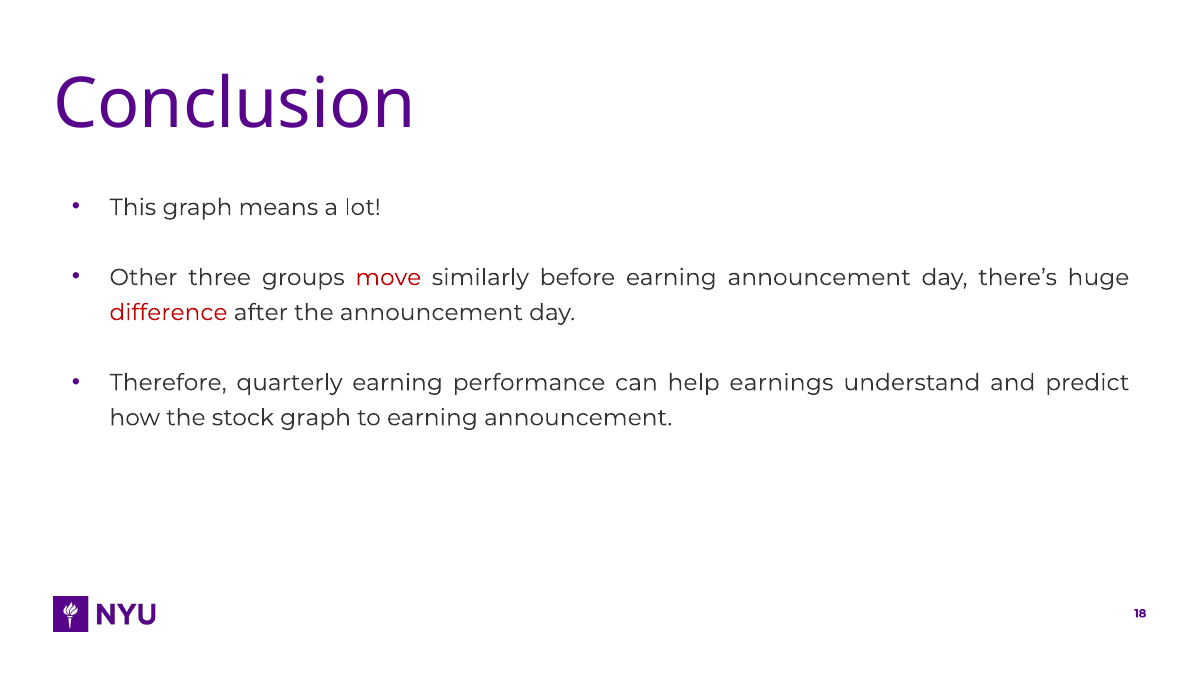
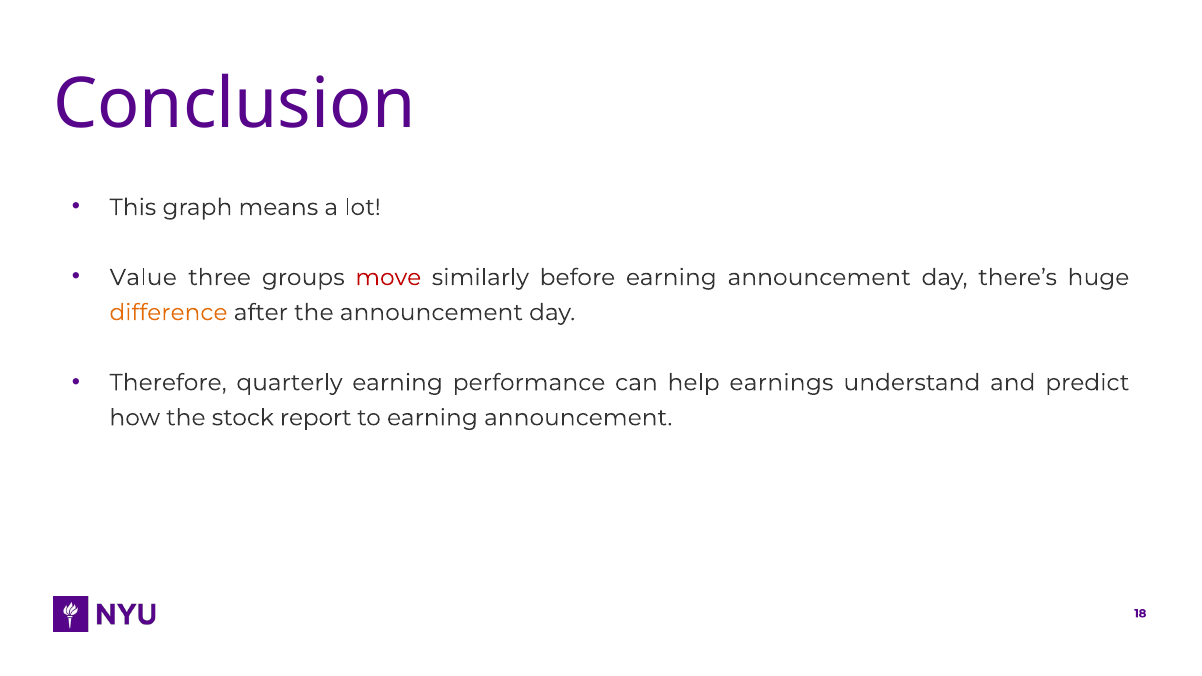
Other: Other -> Value
difference colour: red -> orange
stock graph: graph -> report
